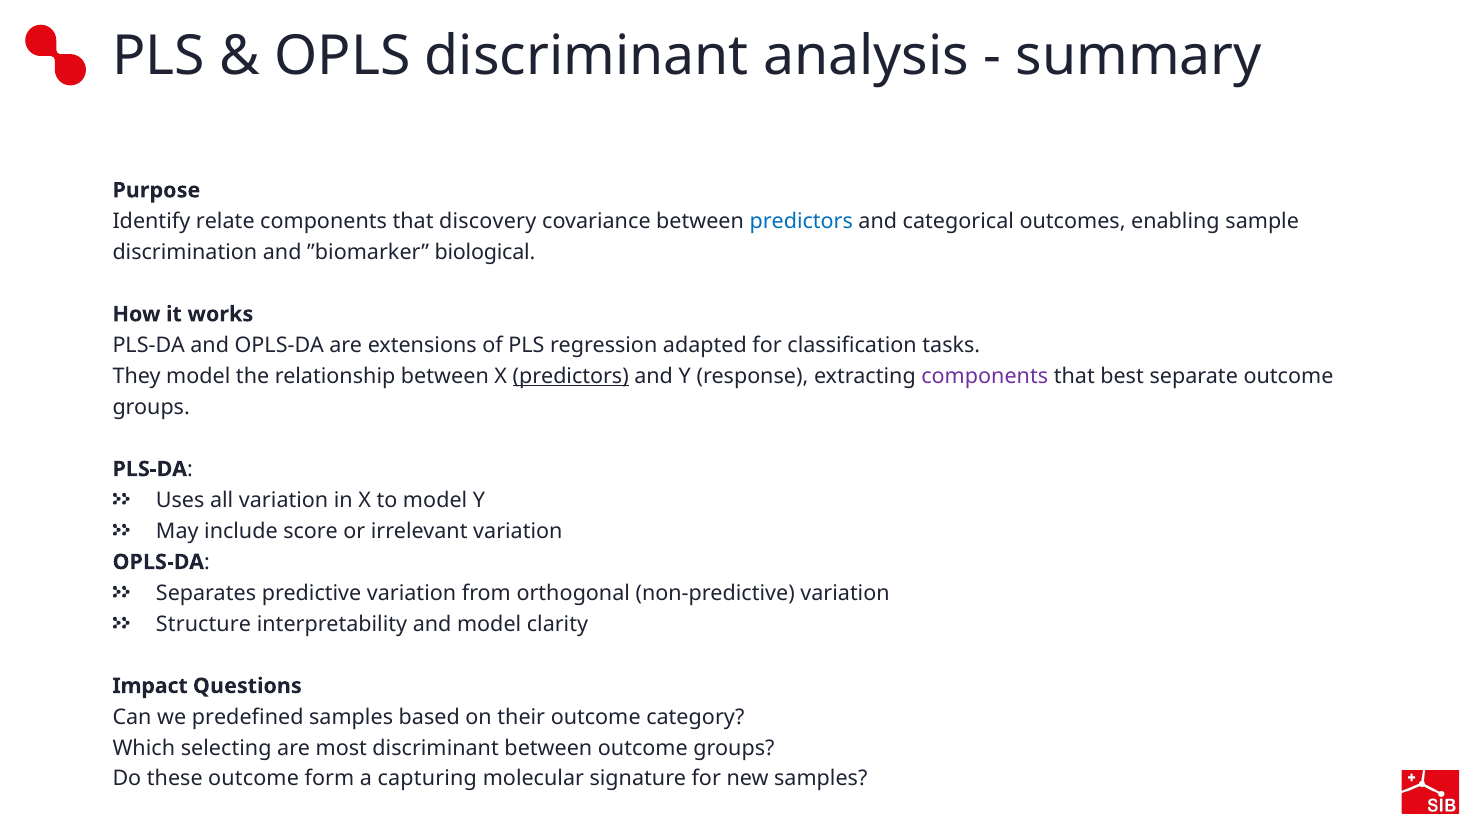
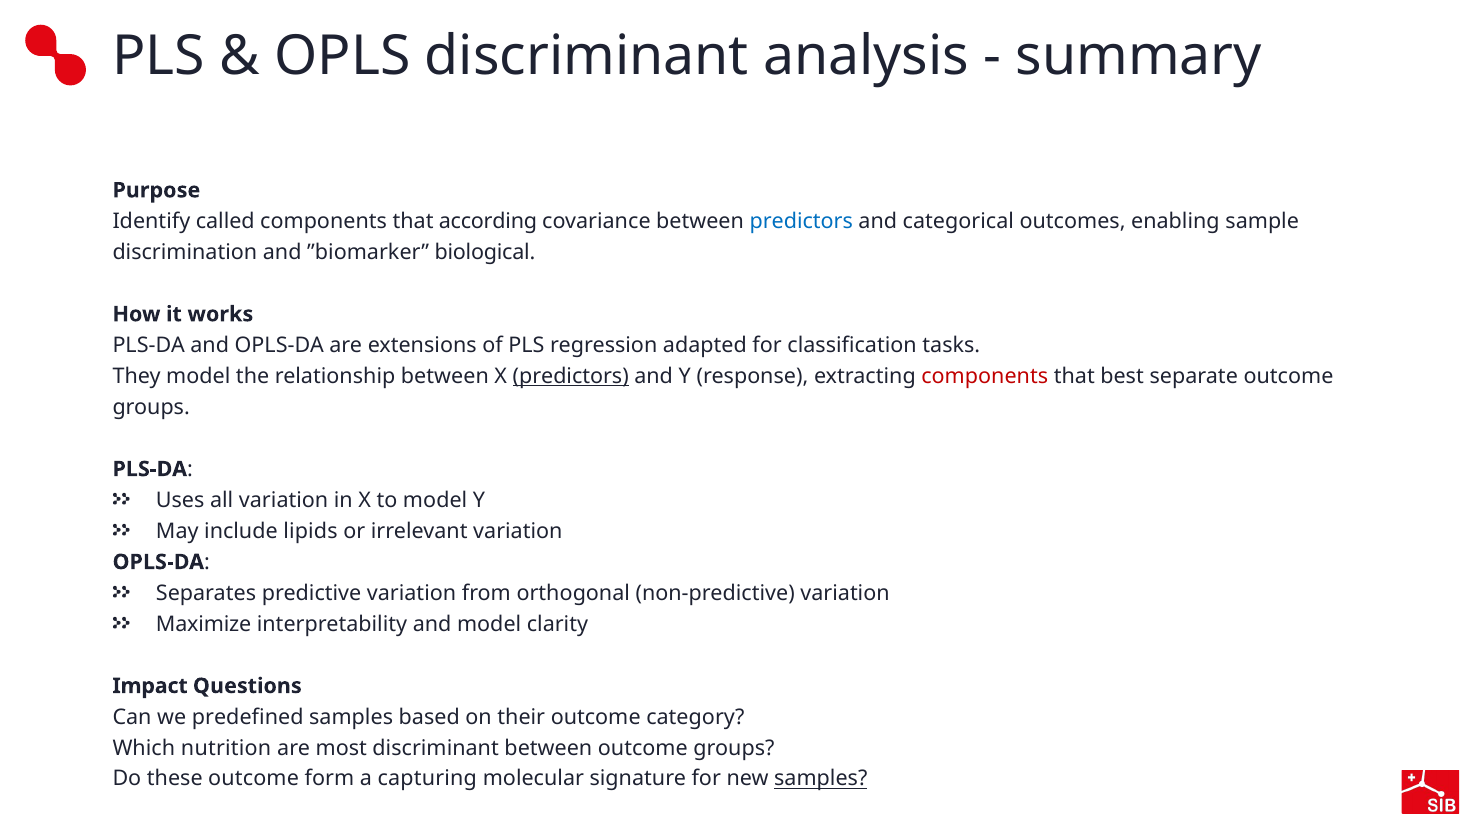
relate: relate -> called
discovery: discovery -> according
components at (985, 376) colour: purple -> red
score: score -> lipids
Structure: Structure -> Maximize
selecting: selecting -> nutrition
samples at (821, 779) underline: none -> present
